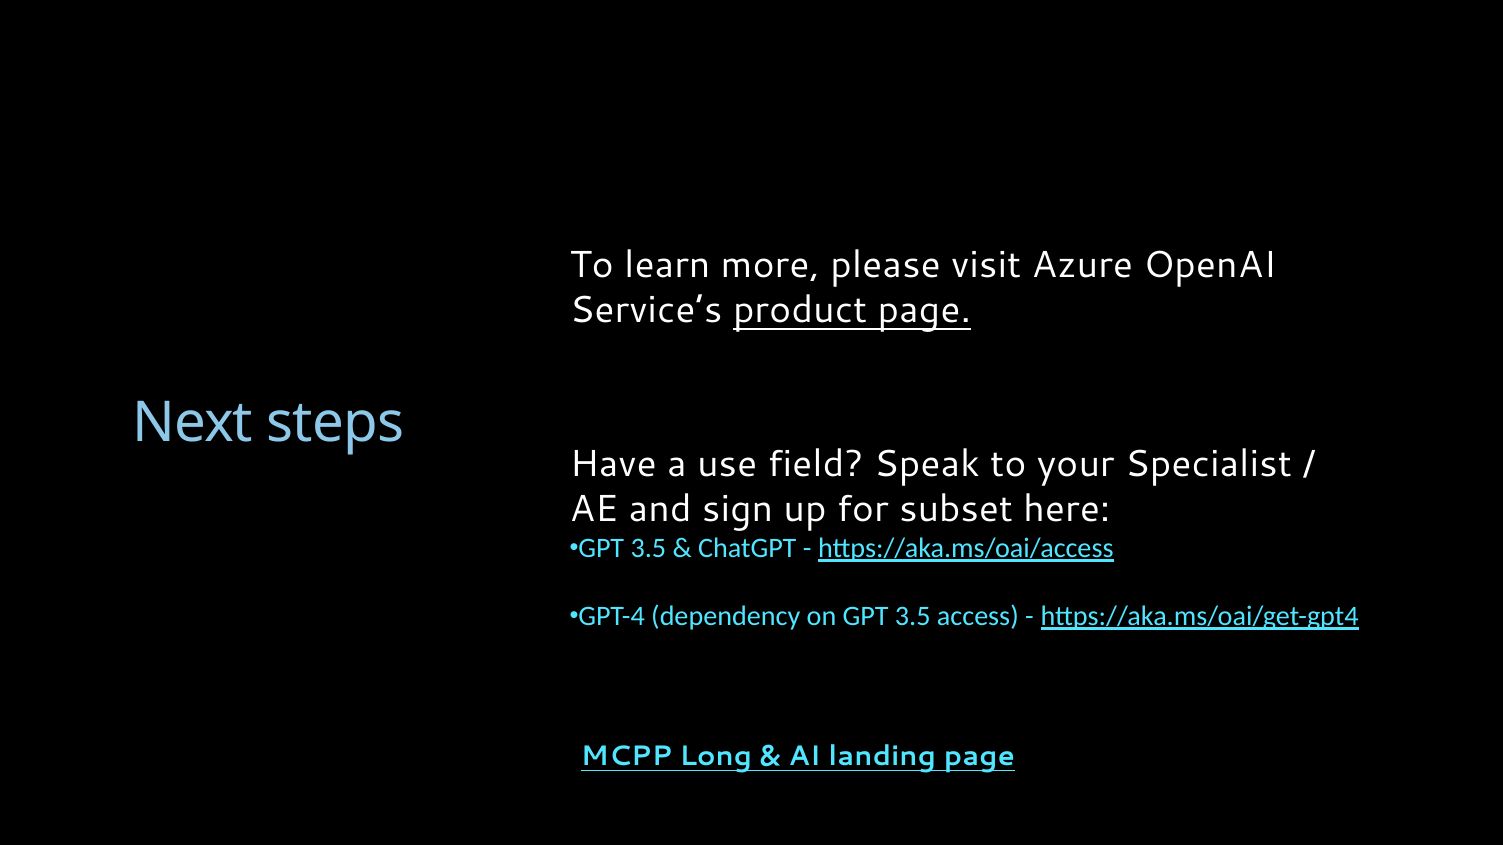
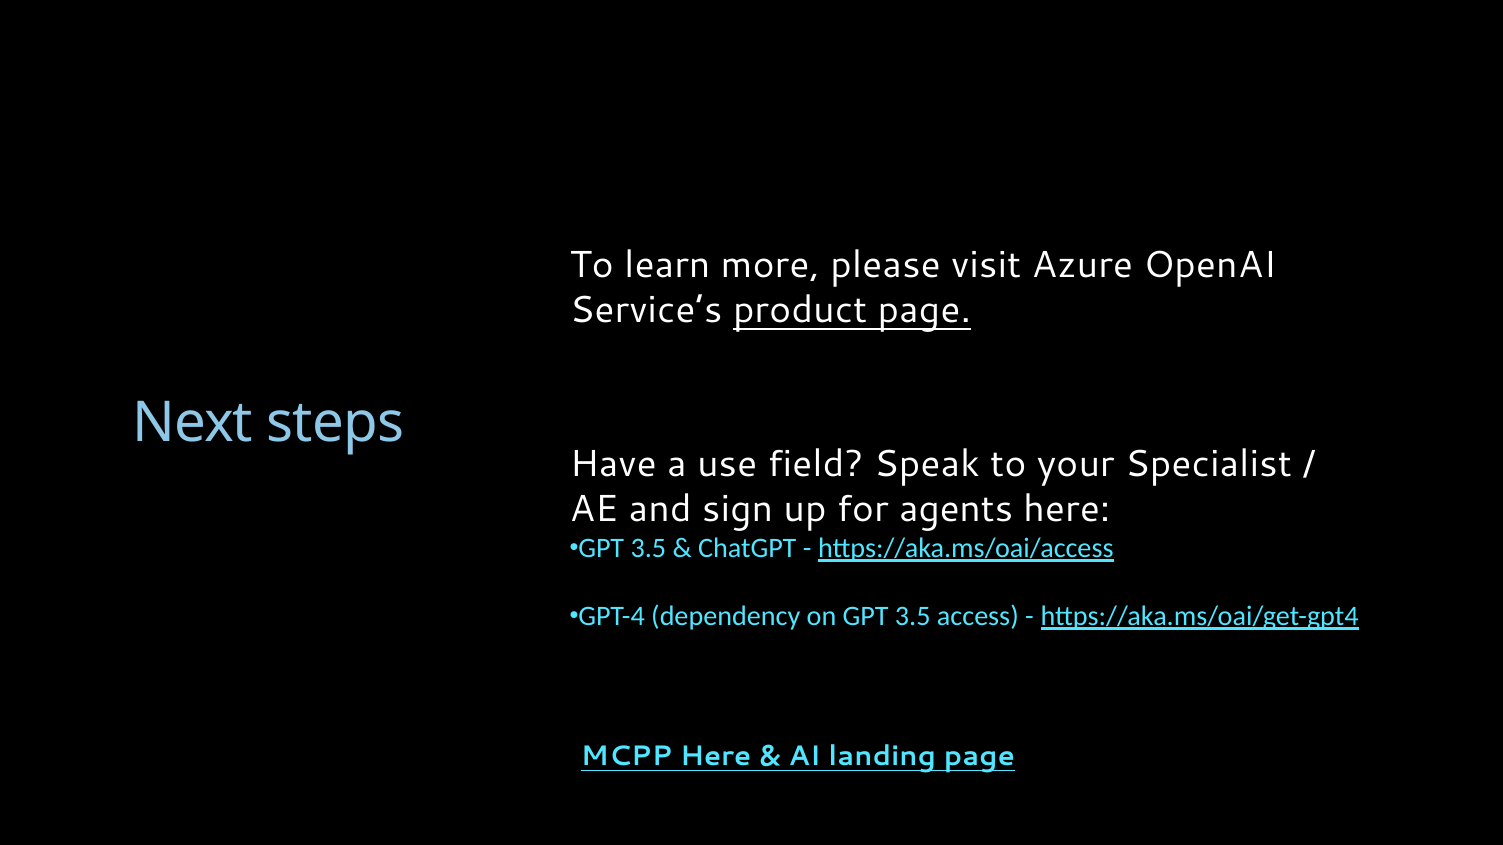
subset: subset -> agents
MCPP Long: Long -> Here
